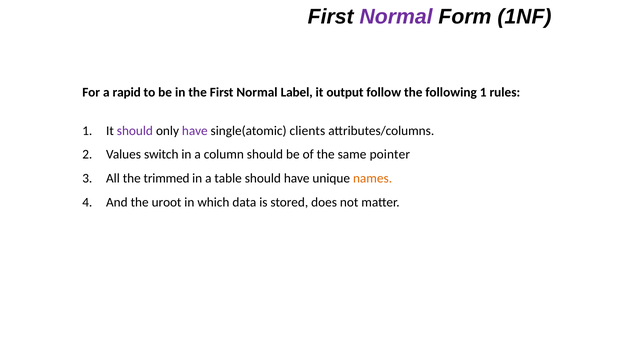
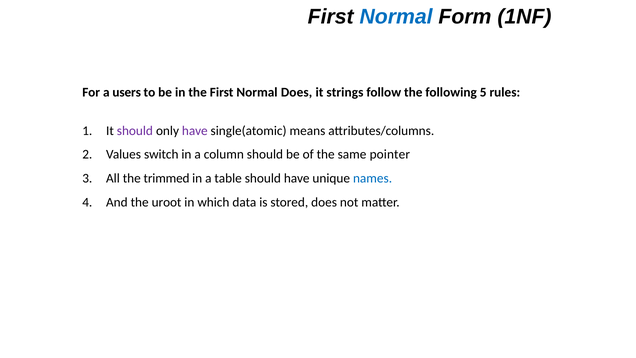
Normal at (396, 17) colour: purple -> blue
rapid: rapid -> users
Normal Label: Label -> Does
output: output -> strings
following 1: 1 -> 5
clients: clients -> means
names colour: orange -> blue
